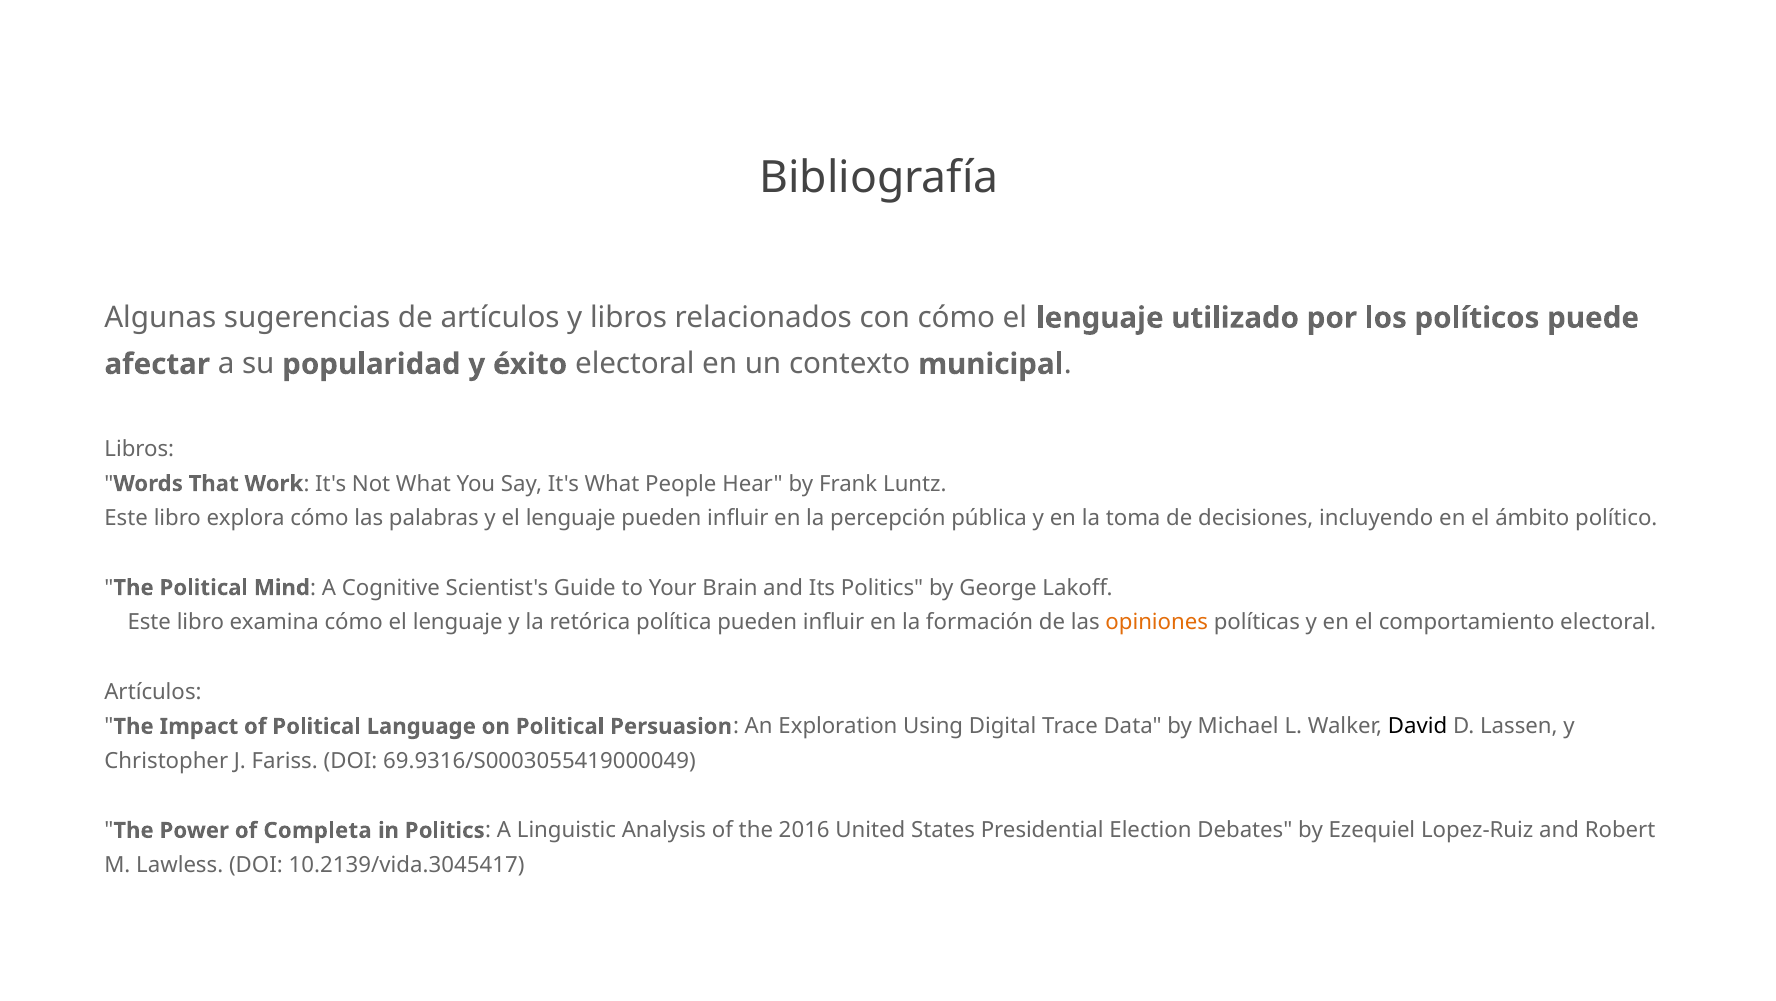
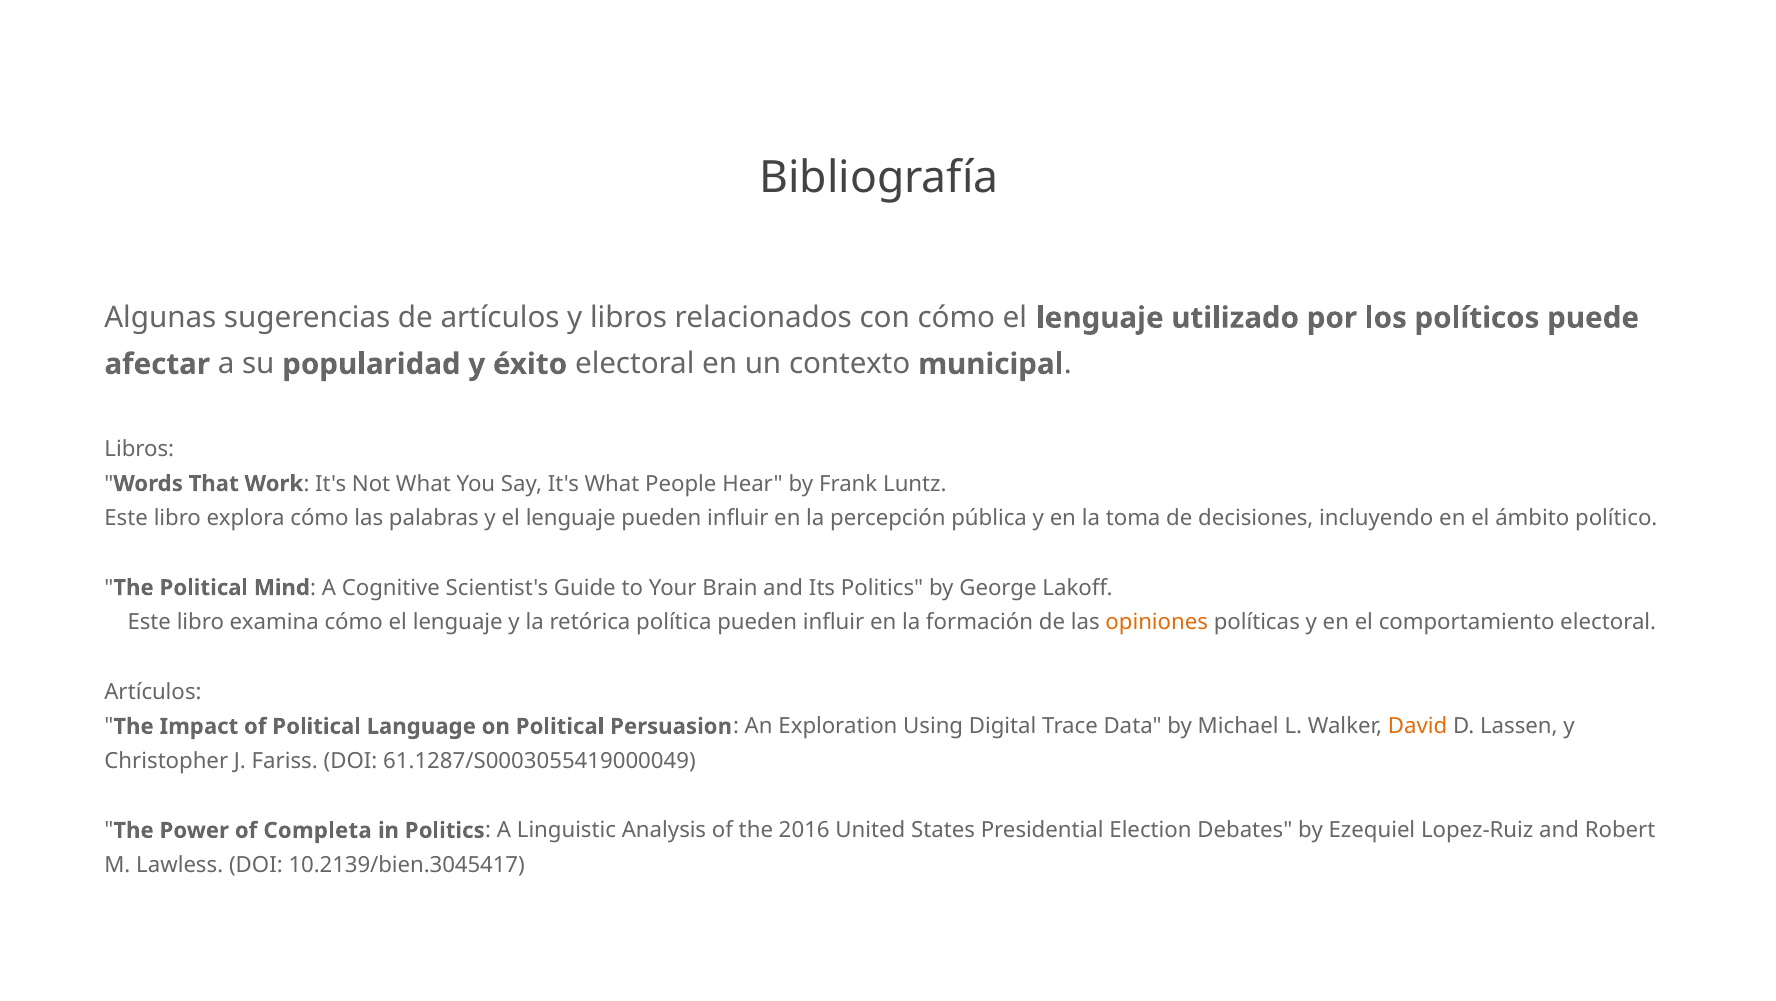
David colour: black -> orange
69.9316/S0003055419000049: 69.9316/S0003055419000049 -> 61.1287/S0003055419000049
10.2139/vida.3045417: 10.2139/vida.3045417 -> 10.2139/bien.3045417
